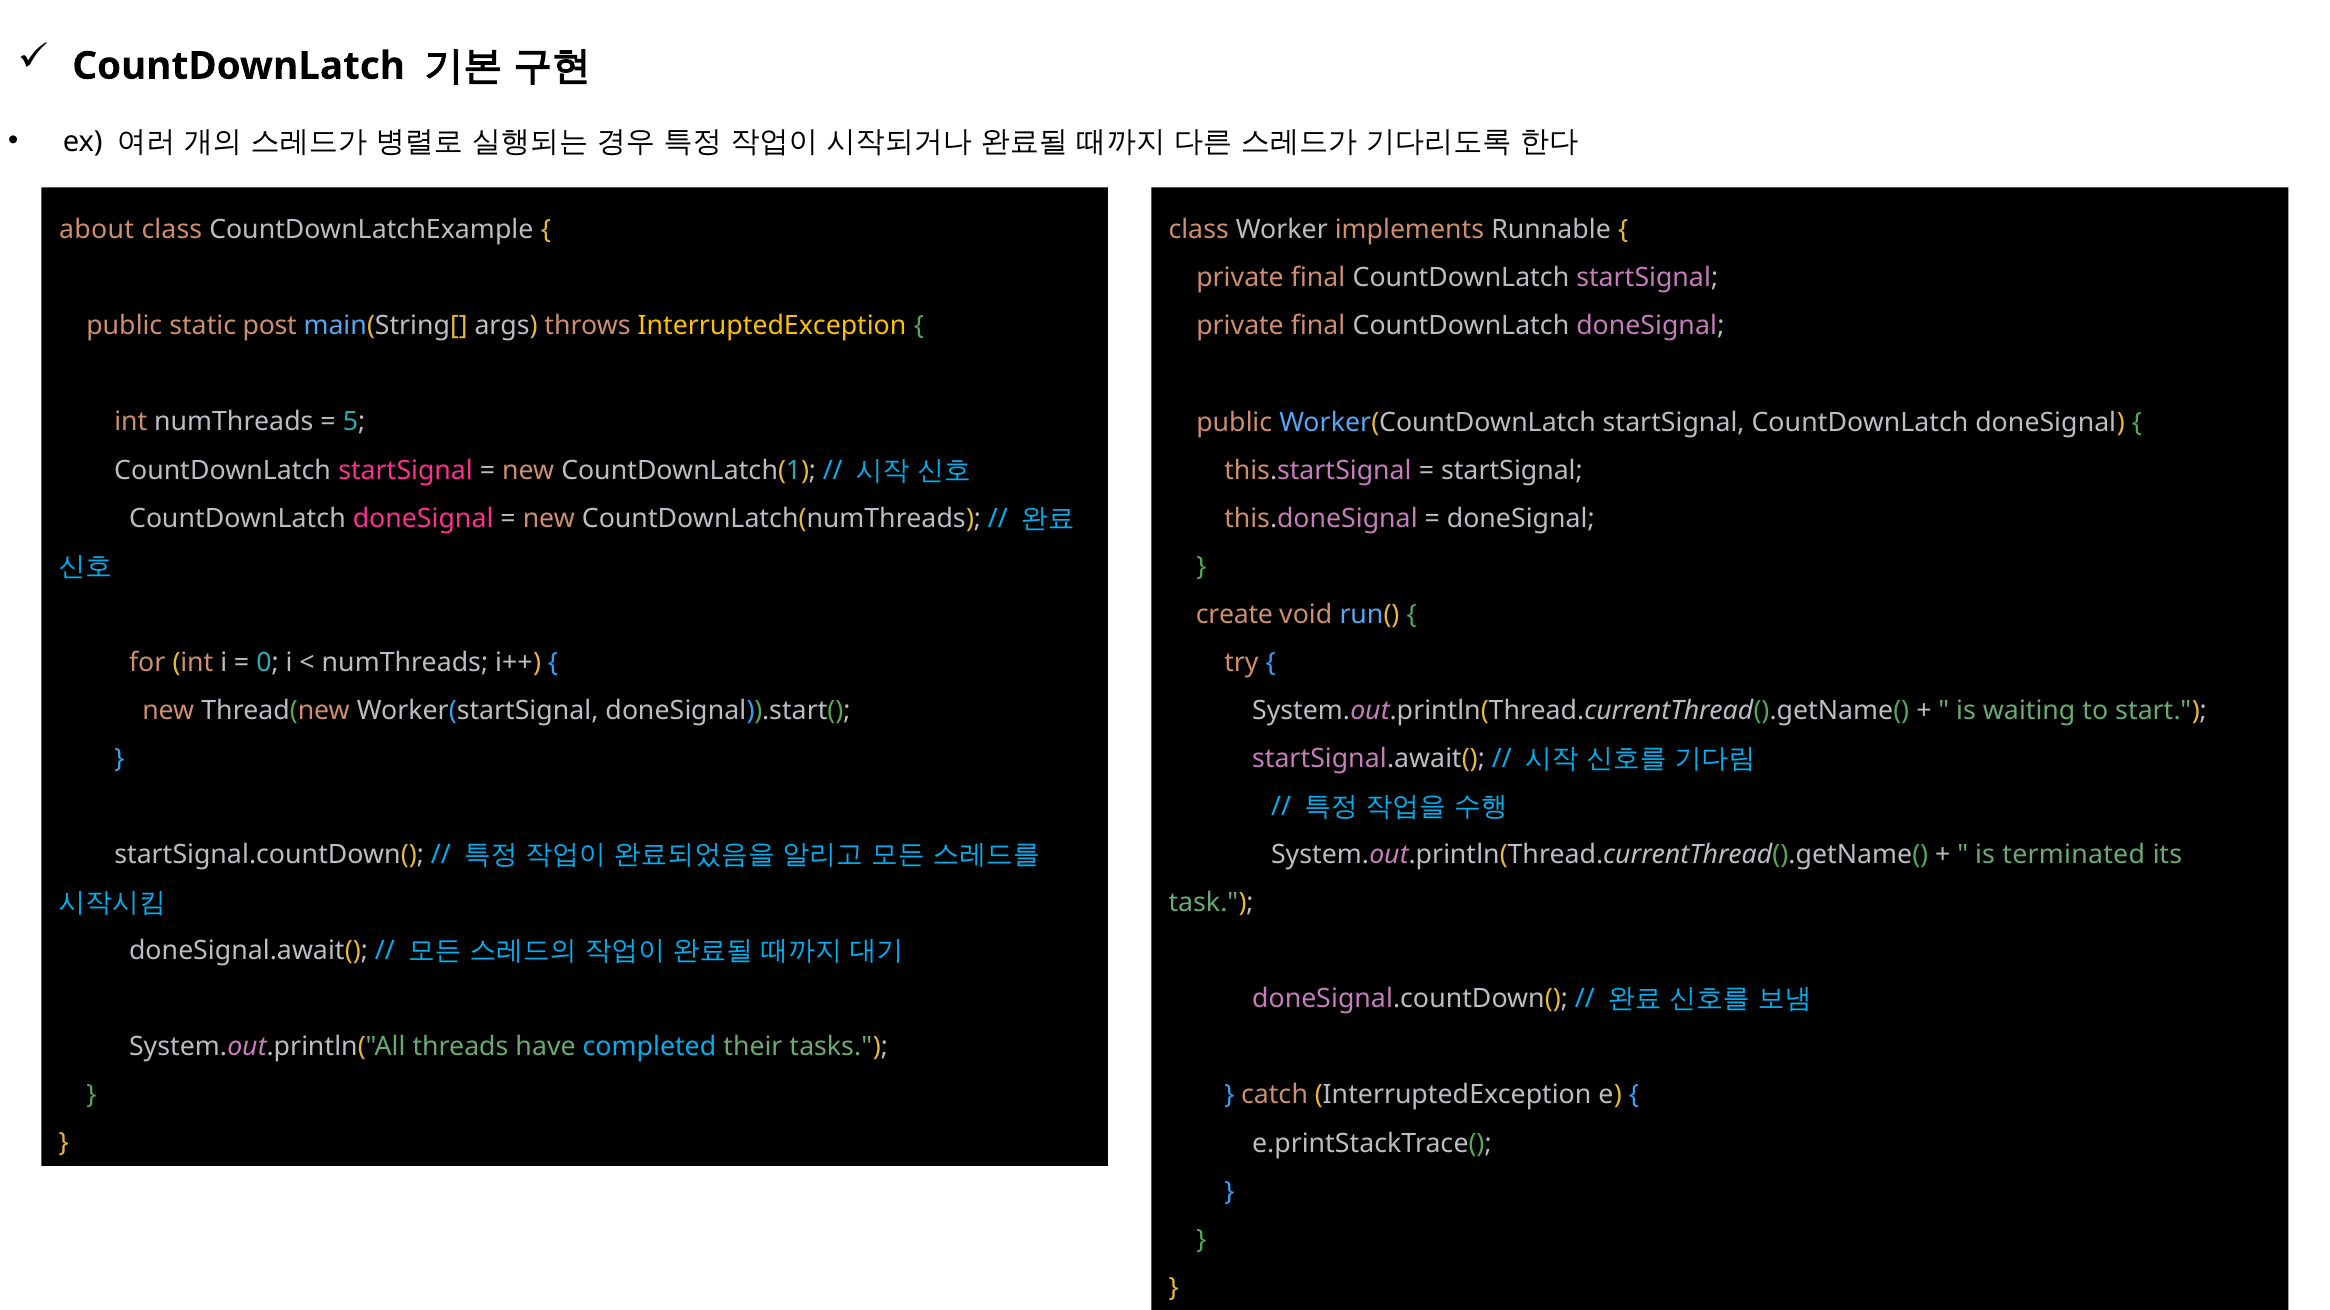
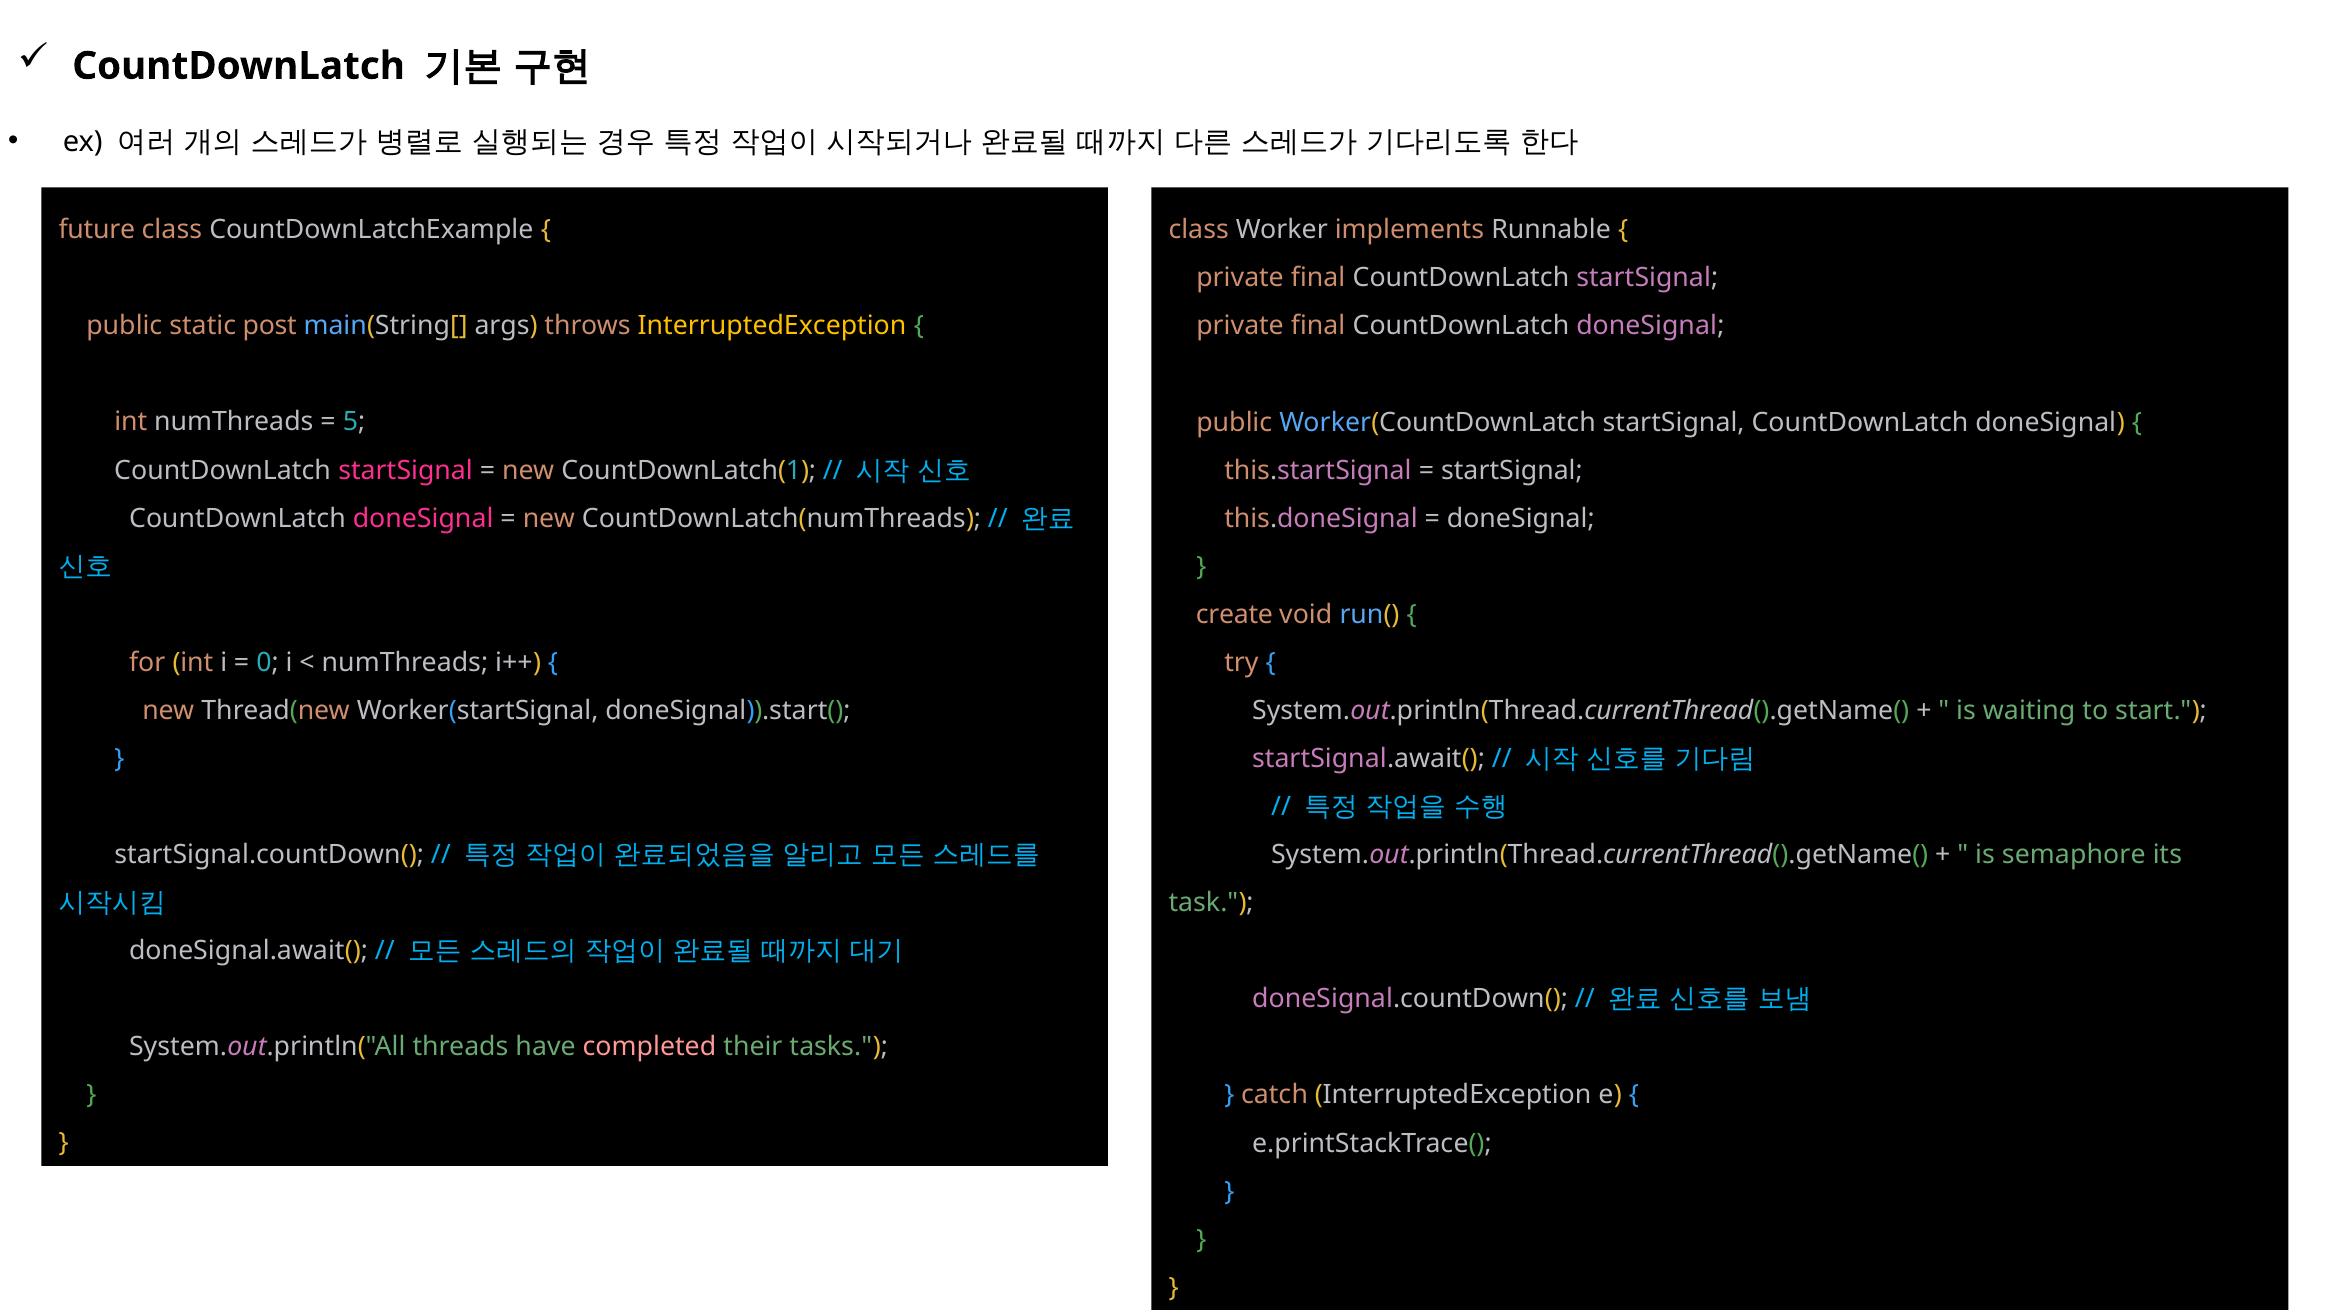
about: about -> future
terminated: terminated -> semaphore
completed colour: light blue -> pink
